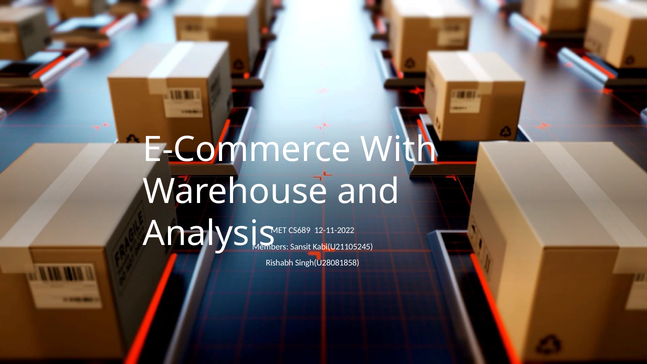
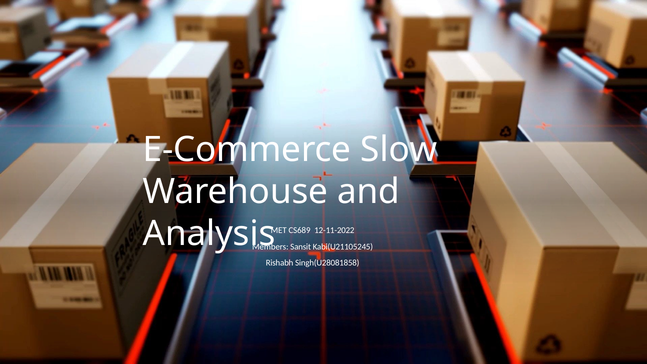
With: With -> Slow
